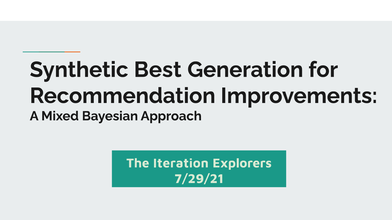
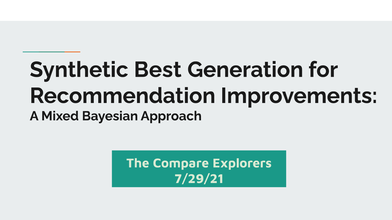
Iteration: Iteration -> Compare
